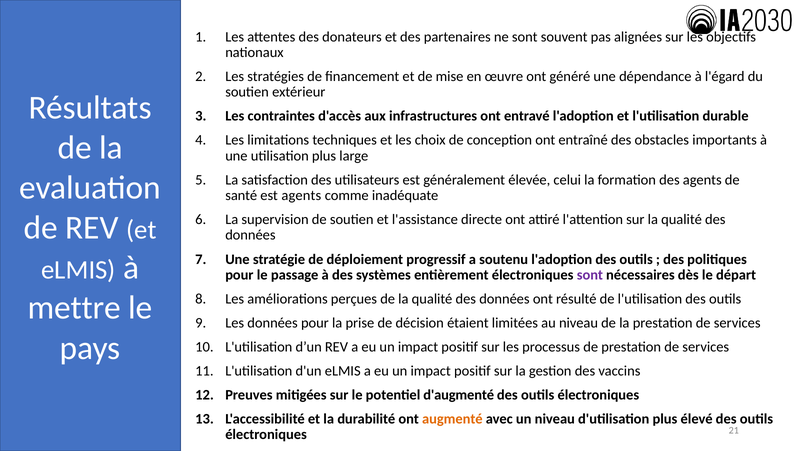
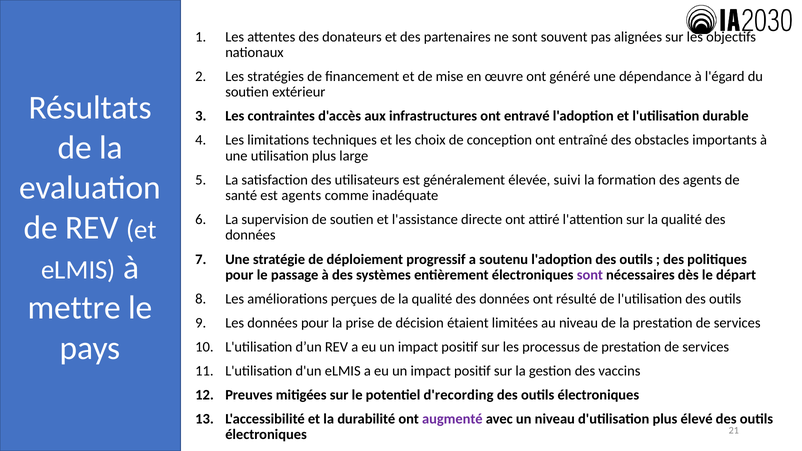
celui: celui -> suivi
d'augmenté: d'augmenté -> d'recording
augmenté colour: orange -> purple
